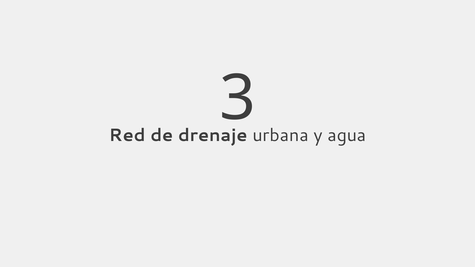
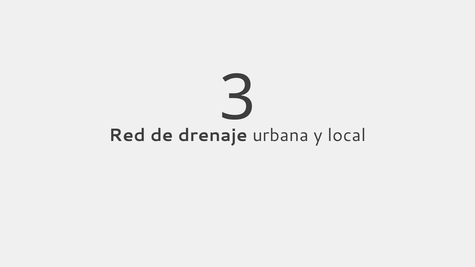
agua: agua -> local
